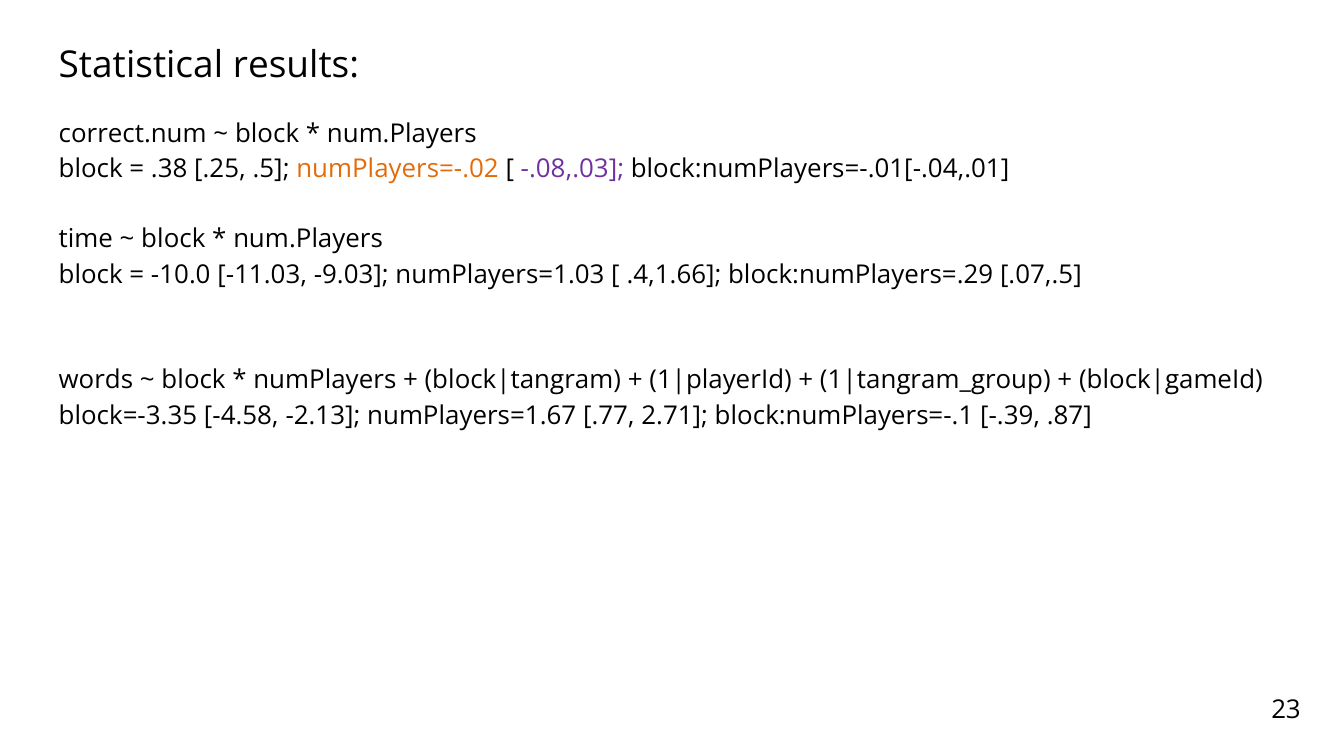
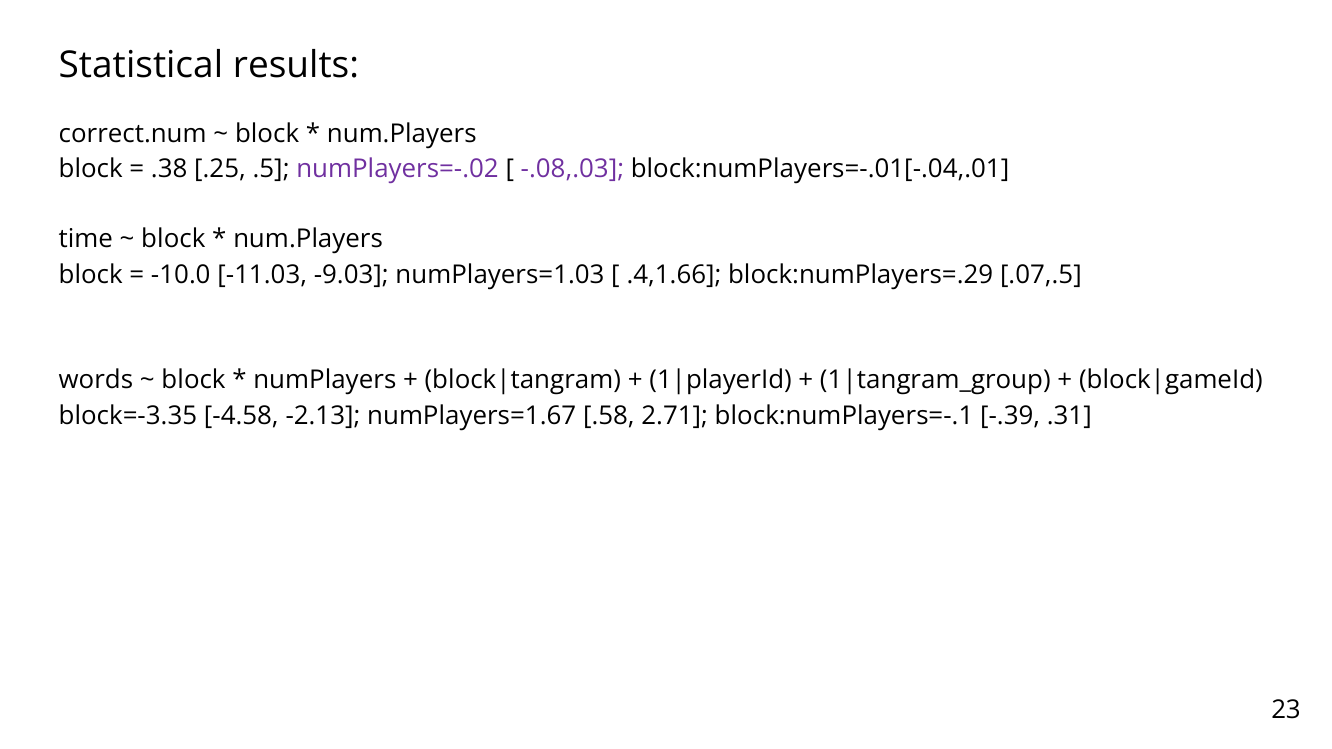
numPlayers=-.02 colour: orange -> purple
.77: .77 -> .58
.87: .87 -> .31
